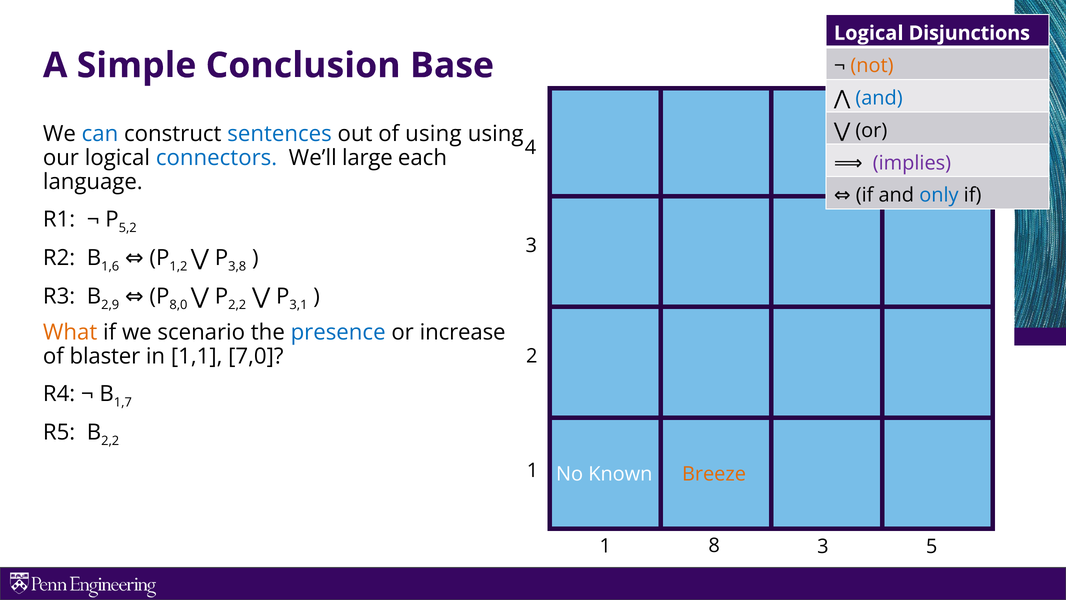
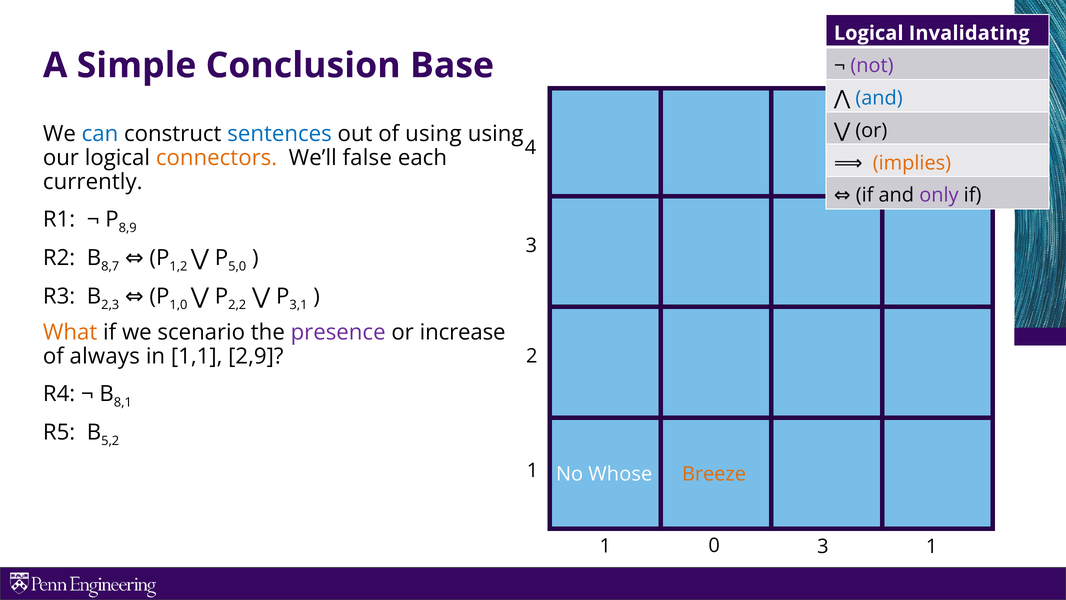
Disjunctions: Disjunctions -> Invalidating
not colour: orange -> purple
connectors colour: blue -> orange
large: large -> false
implies colour: purple -> orange
language: language -> currently
only colour: blue -> purple
5,2: 5,2 -> 8,9
3,8: 3,8 -> 5,0
1,6: 1,6 -> 8,7
8,0: 8,0 -> 1,0
2,9: 2,9 -> 2,3
presence colour: blue -> purple
blaster: blaster -> always
7,0: 7,0 -> 2,9
1,7: 1,7 -> 8,1
2,2 at (110, 441): 2,2 -> 5,2
Known: Known -> Whose
8: 8 -> 0
3 5: 5 -> 1
